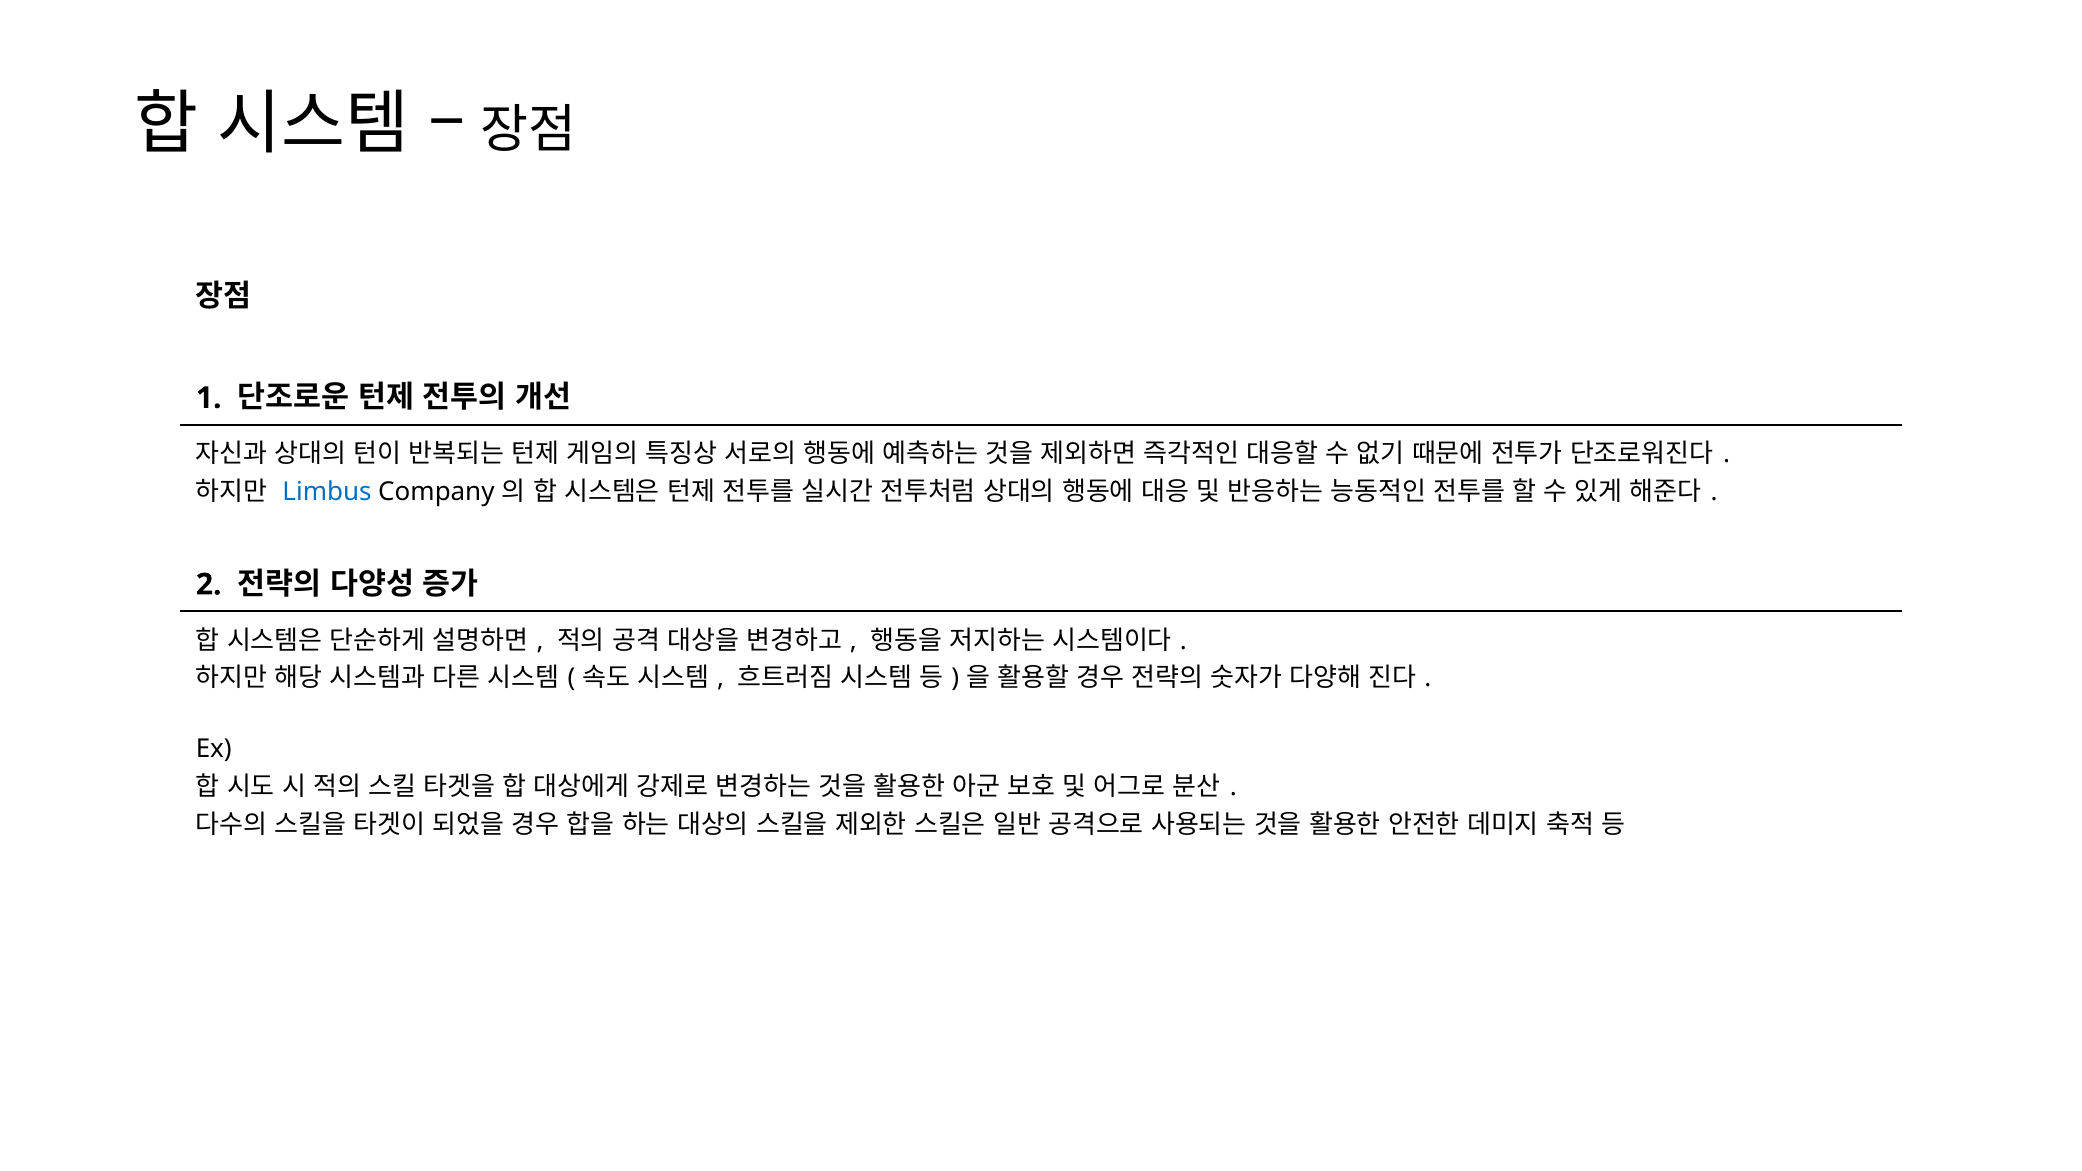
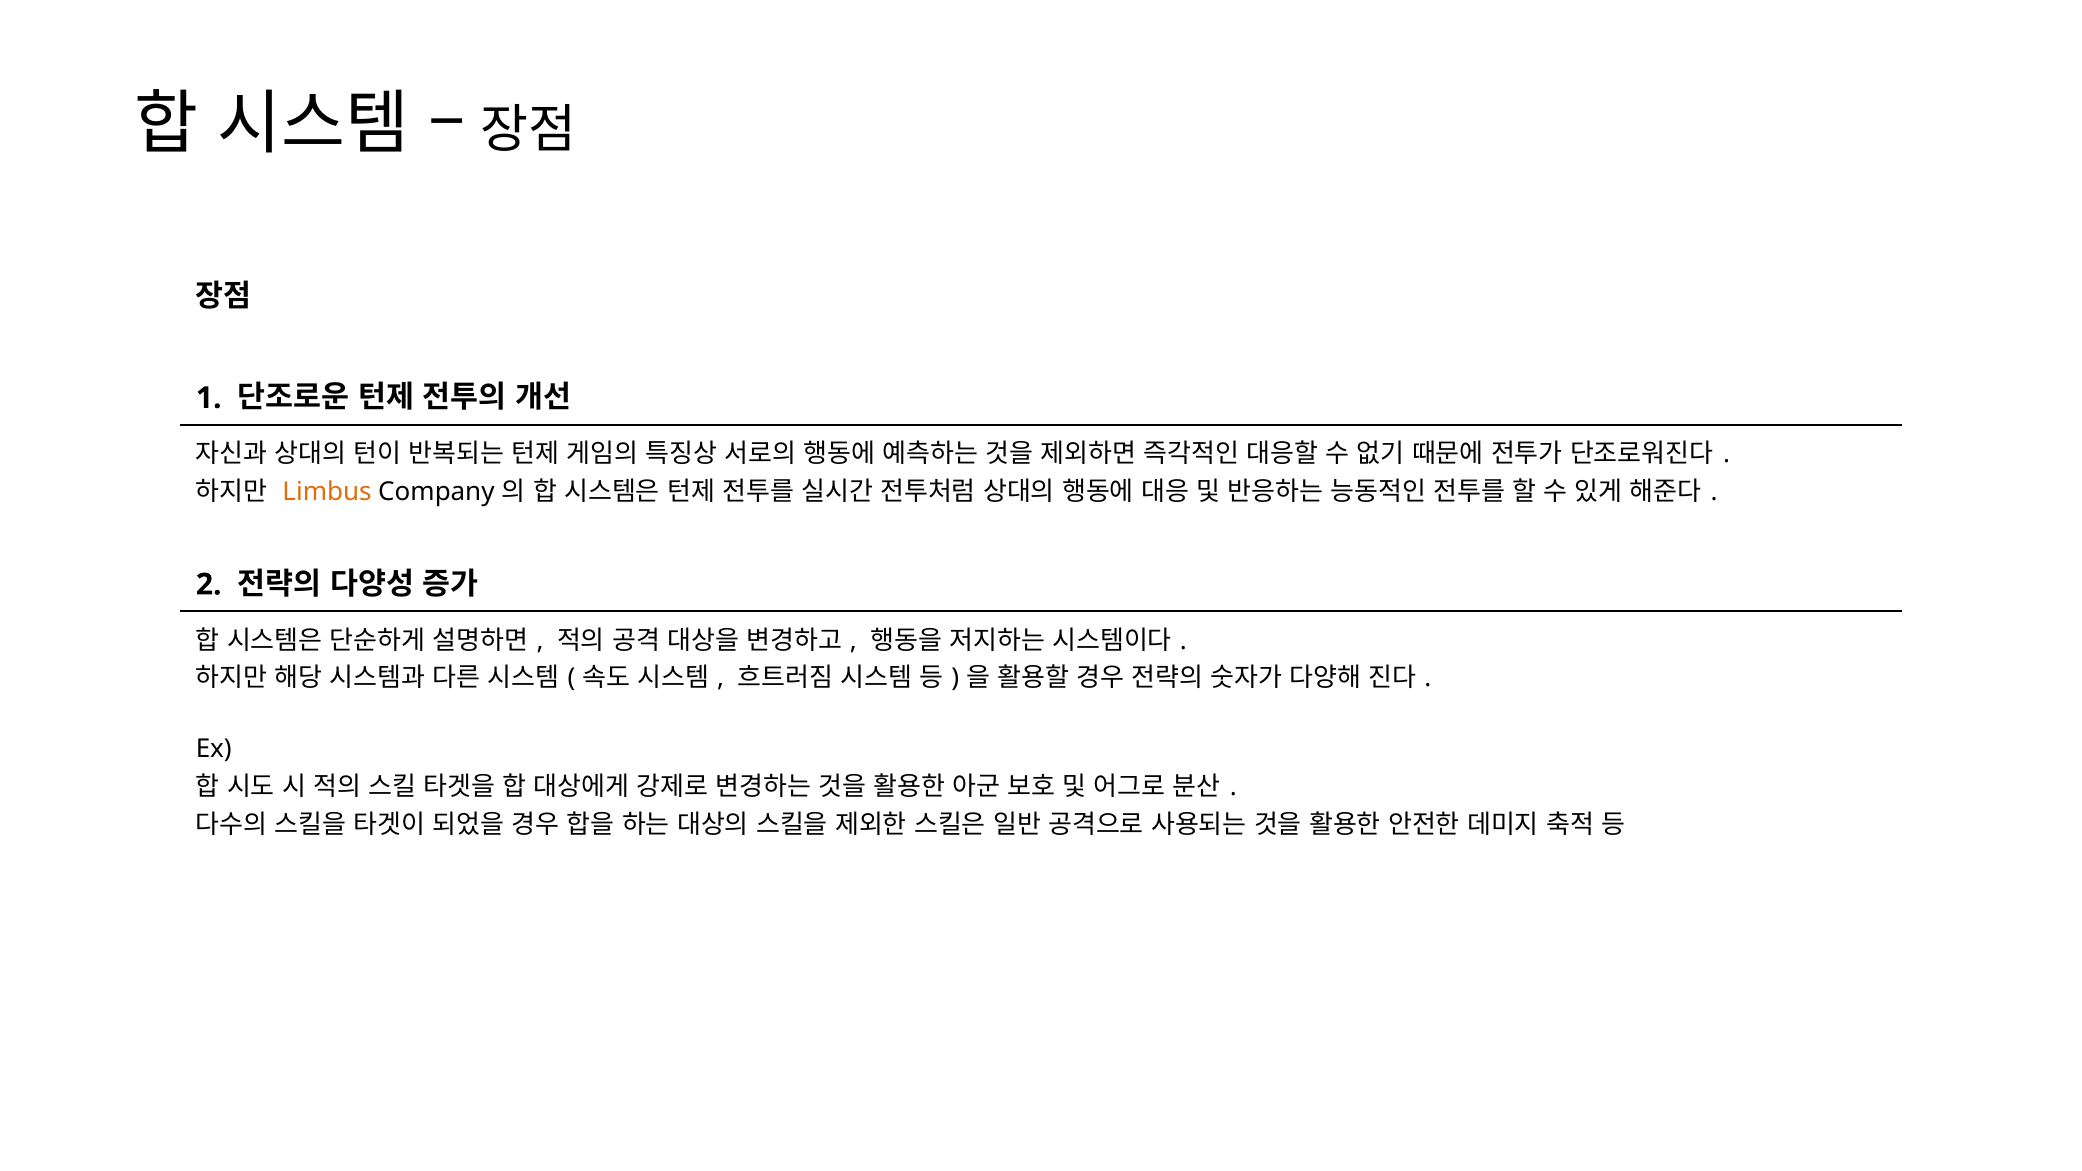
Limbus colour: blue -> orange
